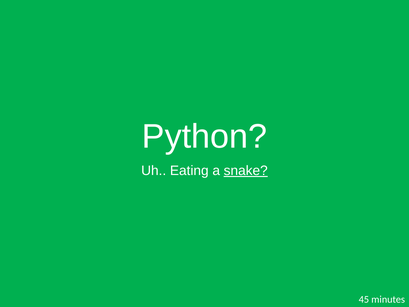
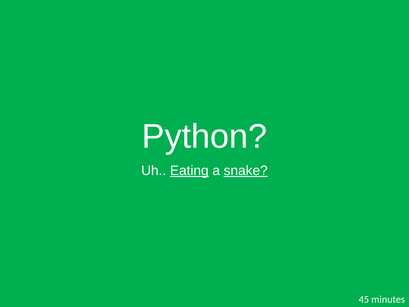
Eating underline: none -> present
